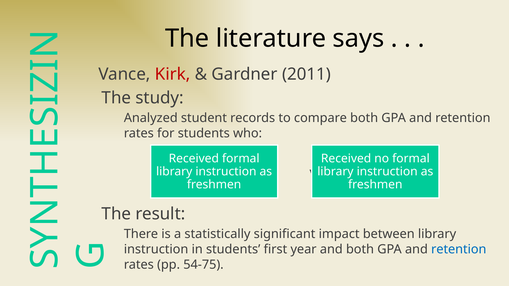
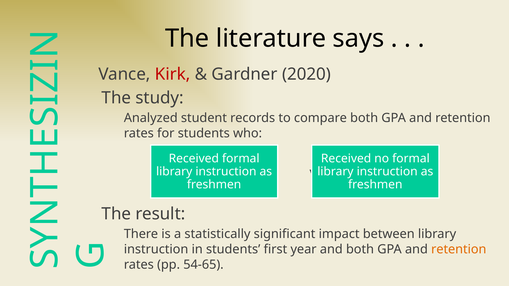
2011: 2011 -> 2020
retention at (459, 250) colour: blue -> orange
54-75: 54-75 -> 54-65
